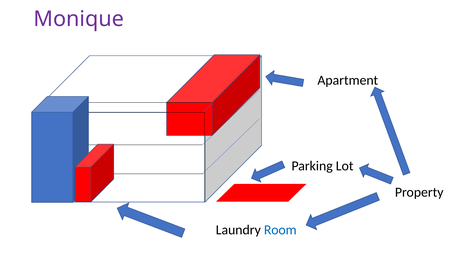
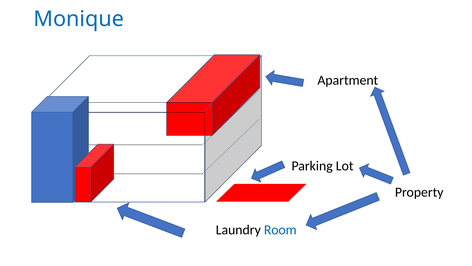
Monique colour: purple -> blue
